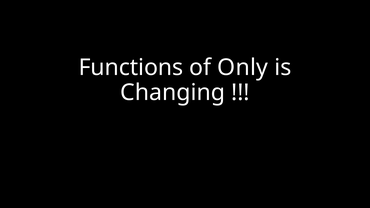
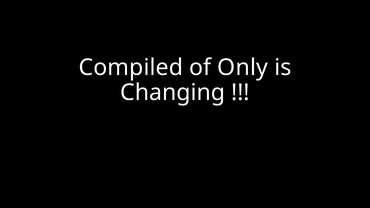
Functions: Functions -> Compiled
